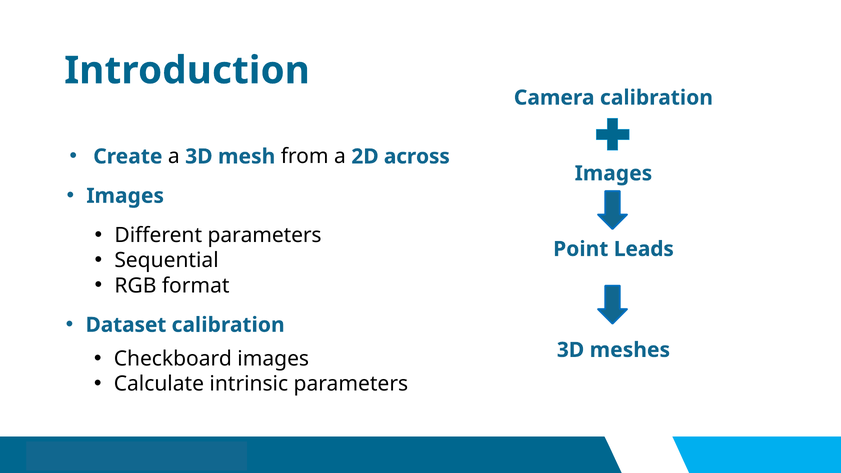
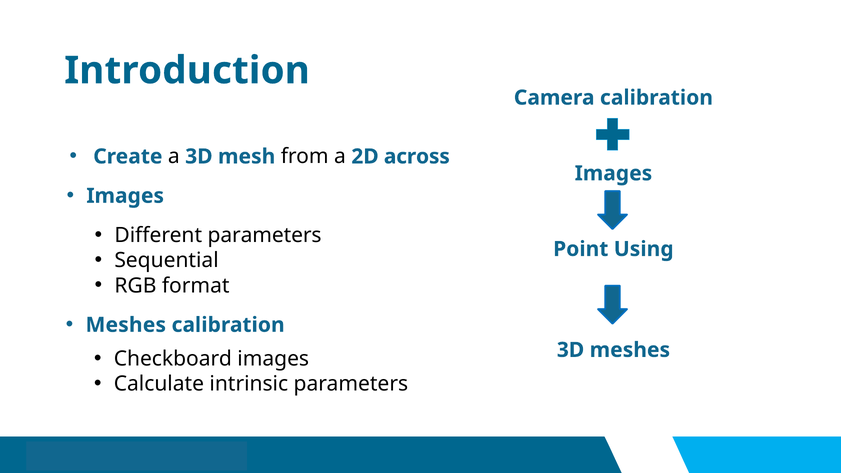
Leads: Leads -> Using
Dataset at (126, 325): Dataset -> Meshes
